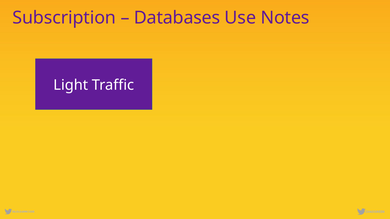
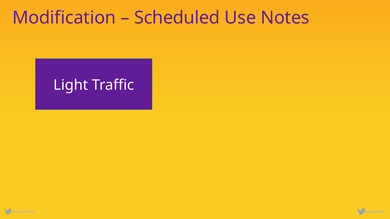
Subscription: Subscription -> Modification
Databases: Databases -> Scheduled
